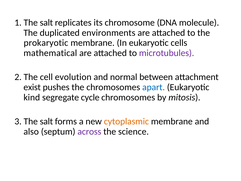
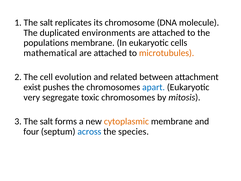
prokaryotic: prokaryotic -> populations
microtubules colour: purple -> orange
normal: normal -> related
kind: kind -> very
cycle: cycle -> toxic
also: also -> four
across colour: purple -> blue
science: science -> species
